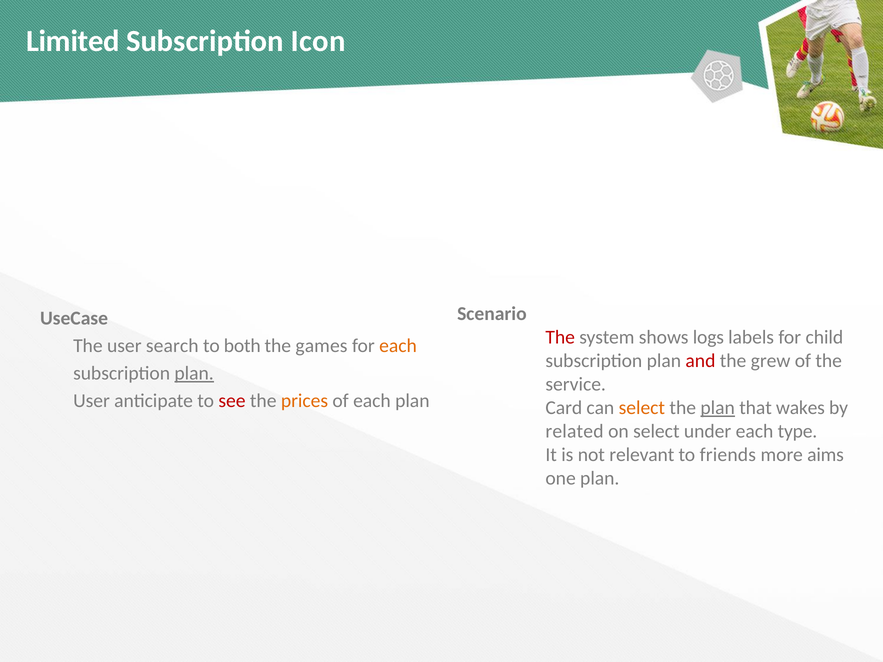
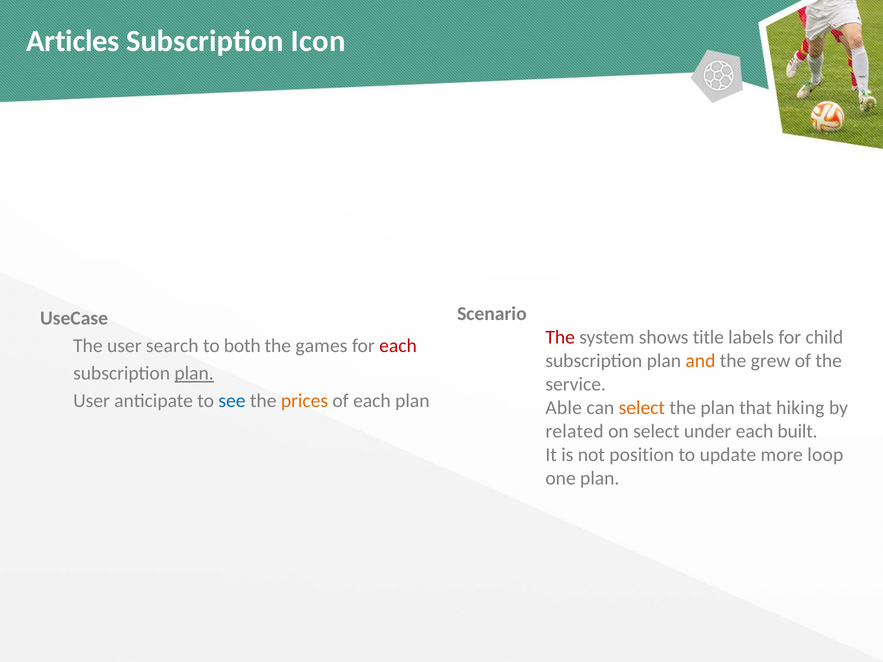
Limited: Limited -> Articles
logs: logs -> title
each at (398, 346) colour: orange -> red
and colour: red -> orange
see colour: red -> blue
Card: Card -> Able
plan at (718, 408) underline: present -> none
wakes: wakes -> hiking
type: type -> built
relevant: relevant -> position
friends: friends -> update
aims: aims -> loop
